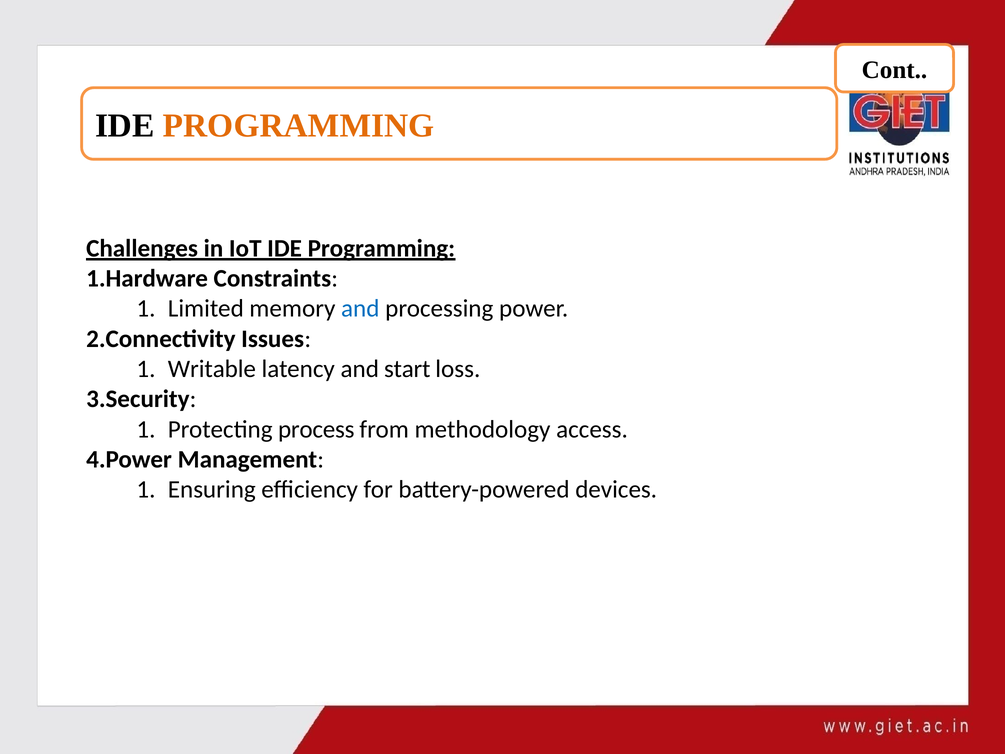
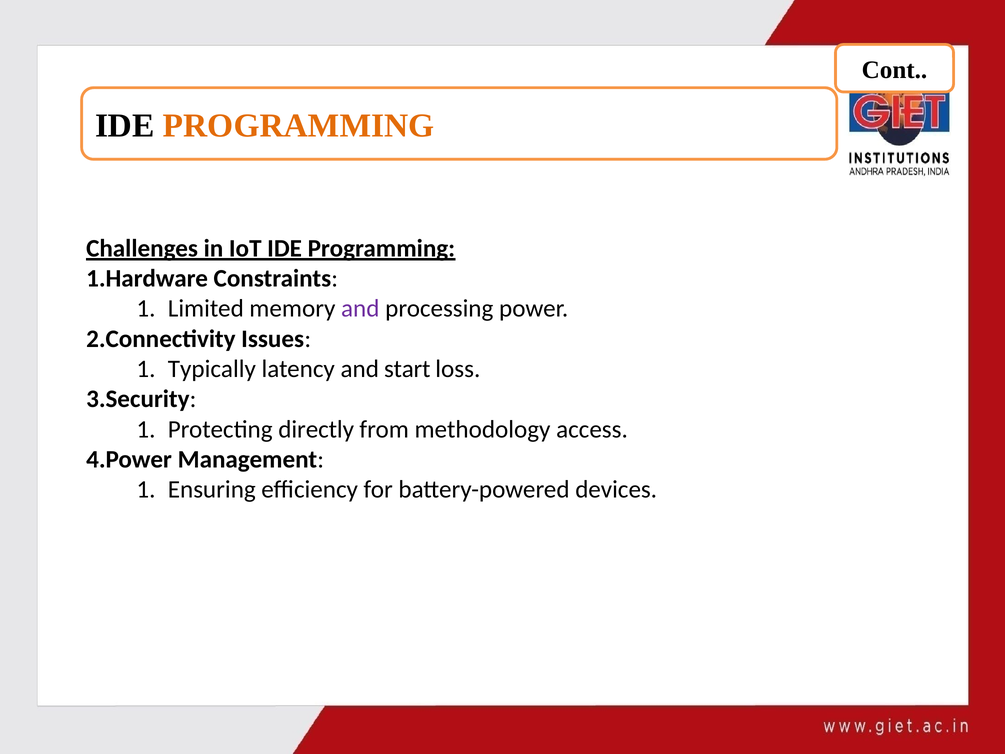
and at (360, 309) colour: blue -> purple
Writable: Writable -> Typically
process: process -> directly
